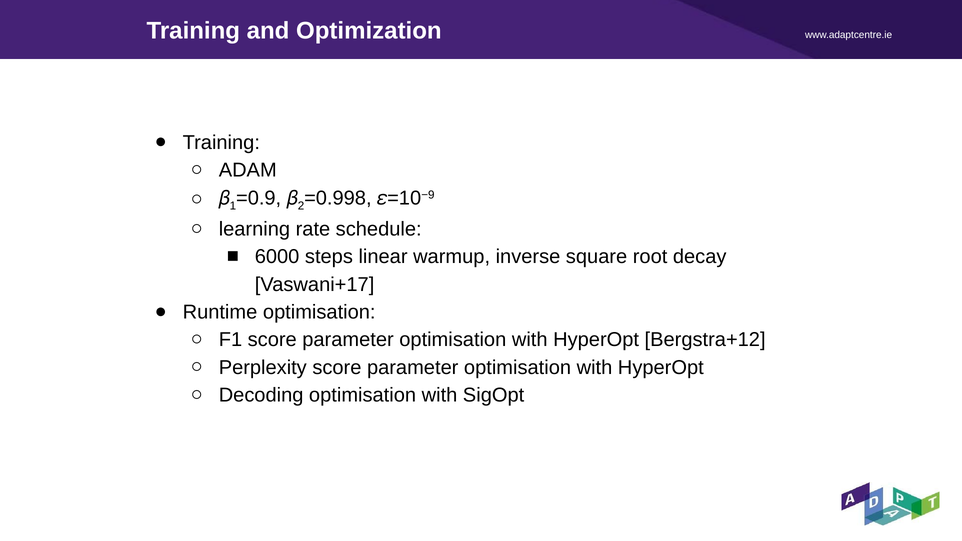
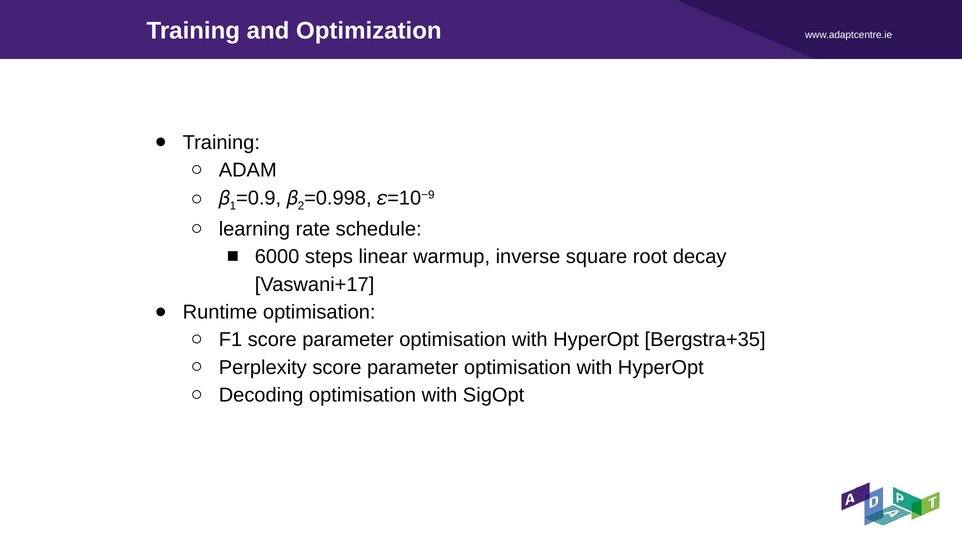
Bergstra+12: Bergstra+12 -> Bergstra+35
